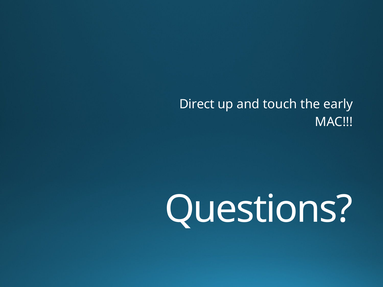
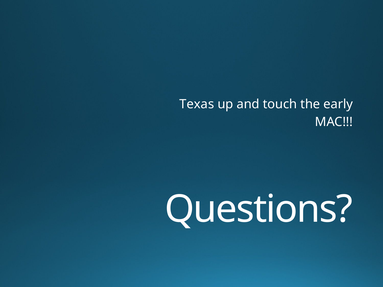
Direct: Direct -> Texas
